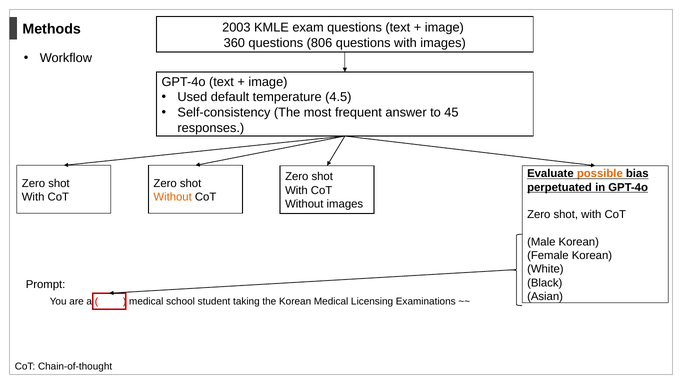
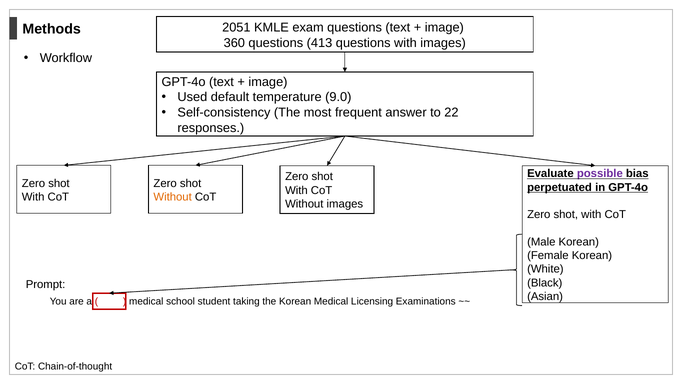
2003: 2003 -> 2051
806: 806 -> 413
4.5: 4.5 -> 9.0
45: 45 -> 22
possible colour: orange -> purple
